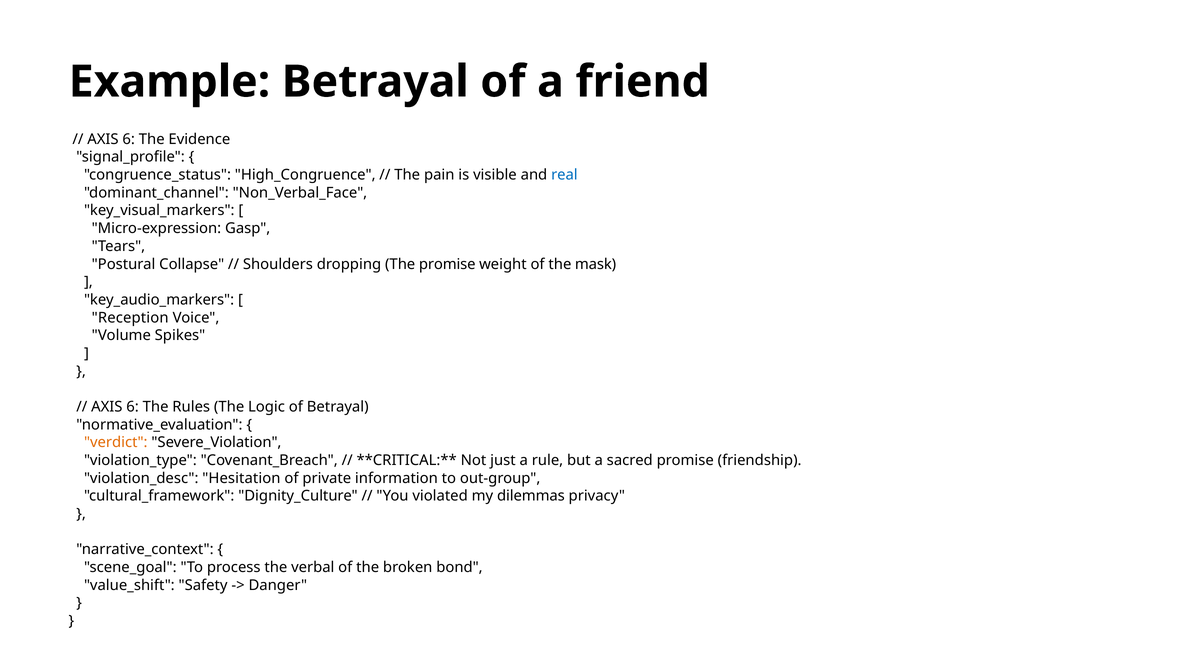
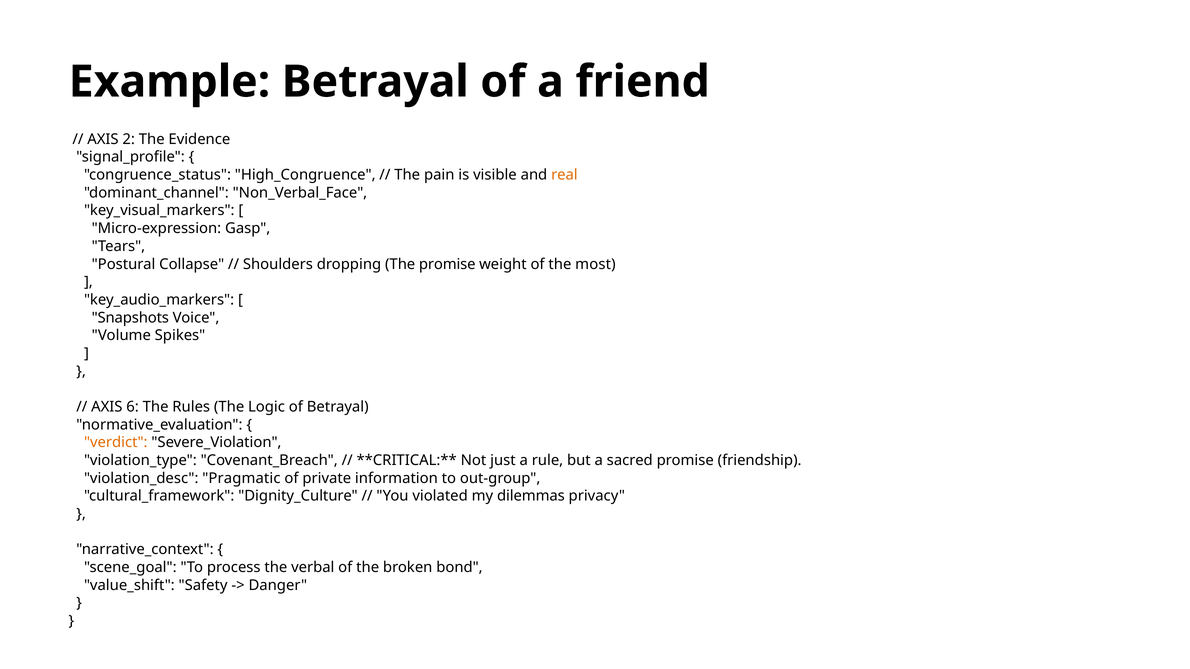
6 at (129, 139): 6 -> 2
real colour: blue -> orange
mask: mask -> most
Reception: Reception -> Snapshots
Hesitation: Hesitation -> Pragmatic
